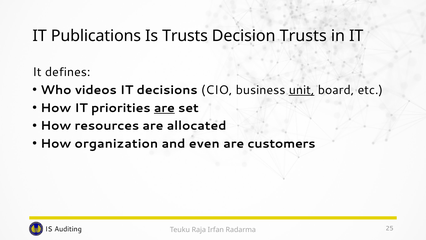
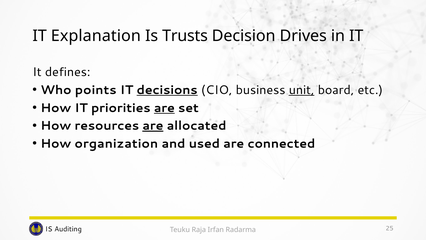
Publications: Publications -> Explanation
Decision Trusts: Trusts -> Drives
videos: videos -> points
decisions underline: none -> present
are at (153, 126) underline: none -> present
even: even -> used
customers: customers -> connected
